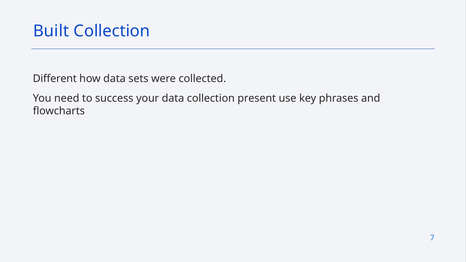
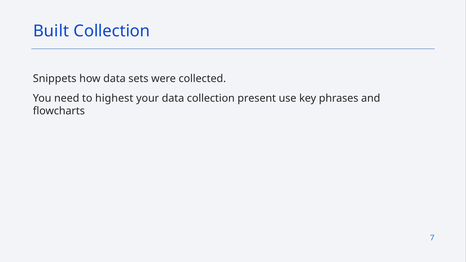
Different: Different -> Snippets
success: success -> highest
